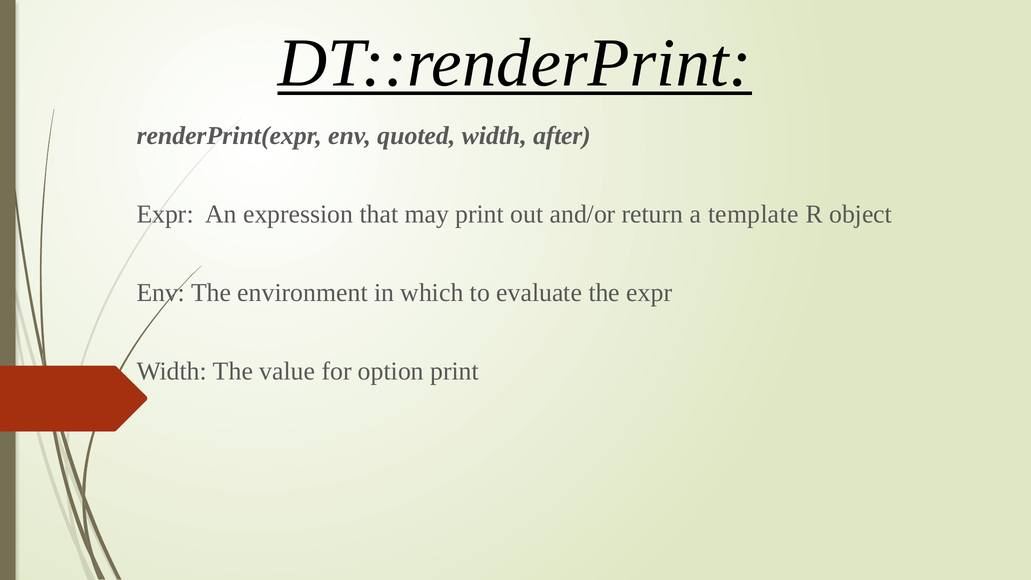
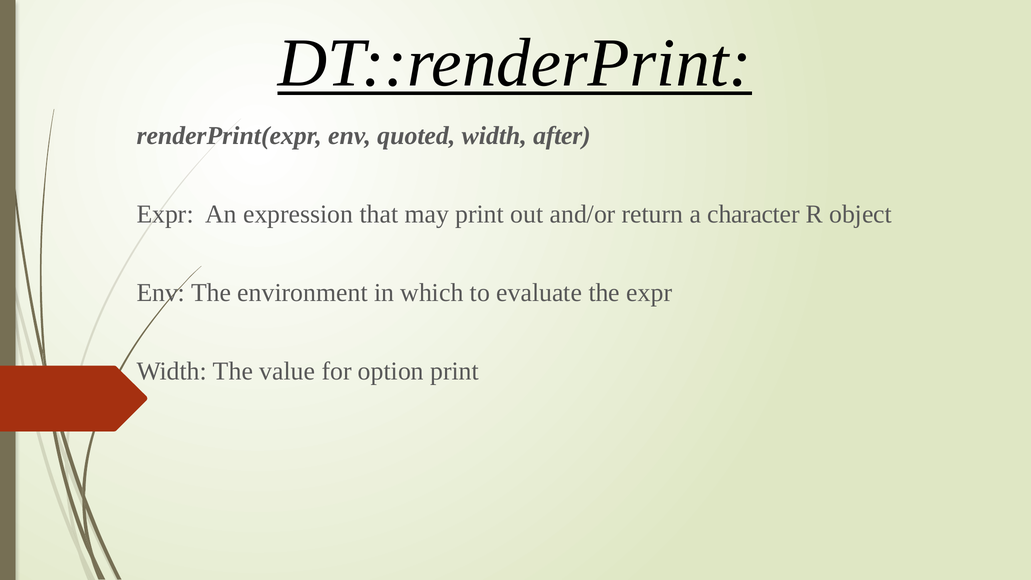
template: template -> character
